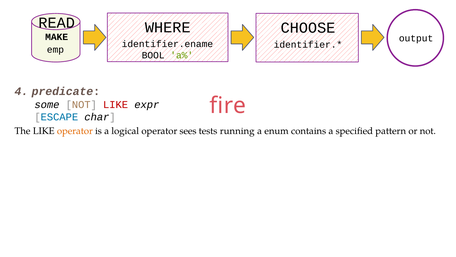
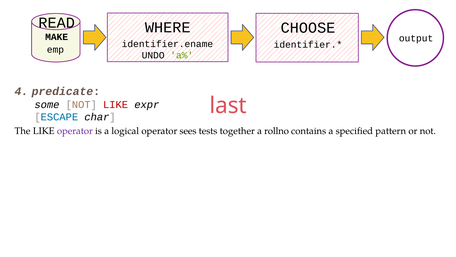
BOOL: BOOL -> UNDO
fire: fire -> last
operator at (75, 131) colour: orange -> purple
running: running -> together
enum: enum -> rollno
